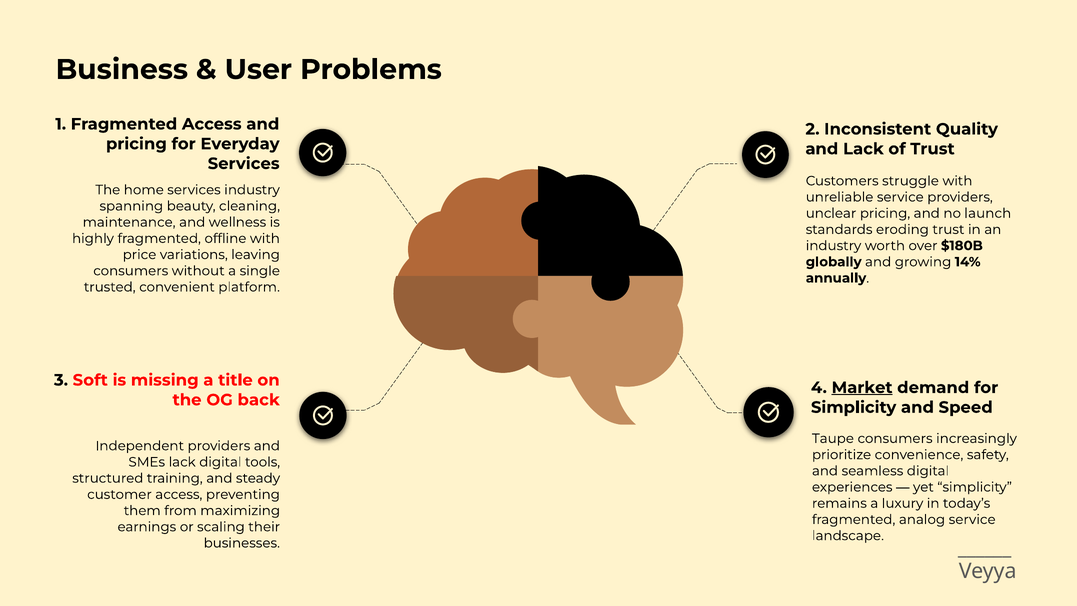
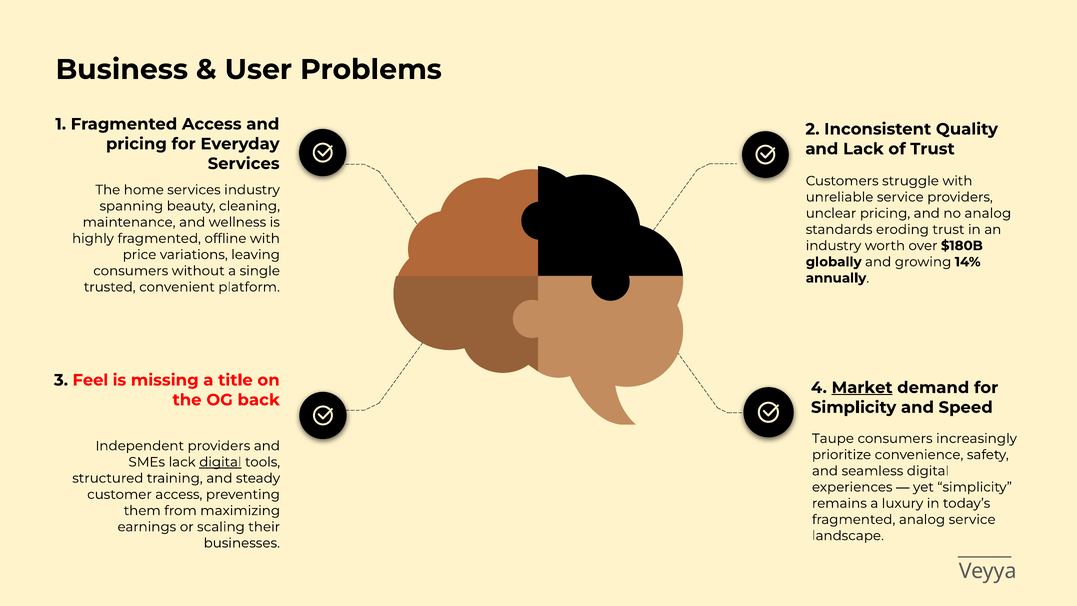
no launch: launch -> analog
Soft: Soft -> Feel
digital at (220, 462) underline: none -> present
